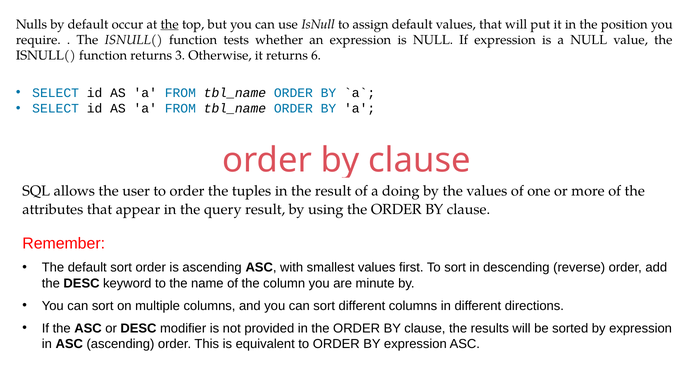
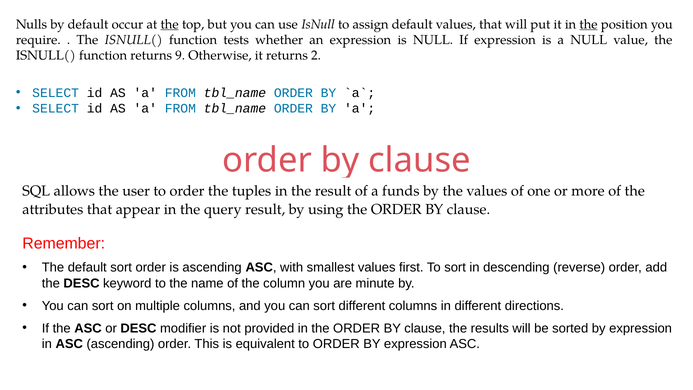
the at (589, 24) underline: none -> present
3: 3 -> 9
6: 6 -> 2
doing: doing -> funds
